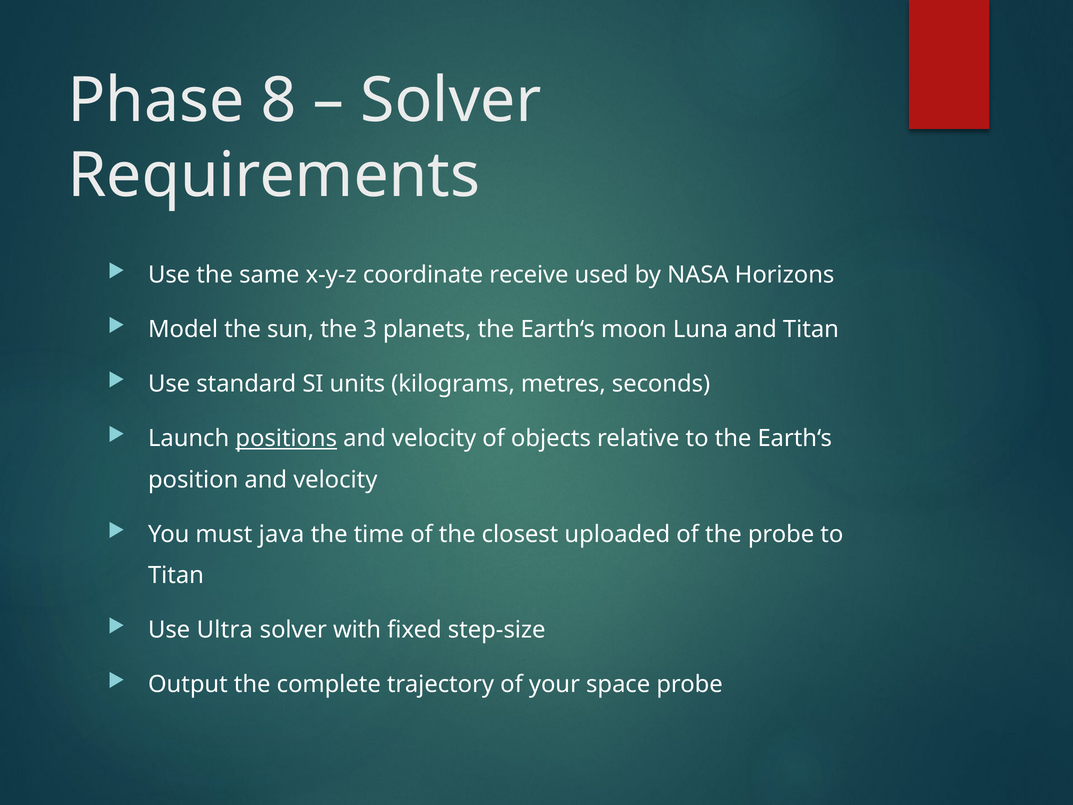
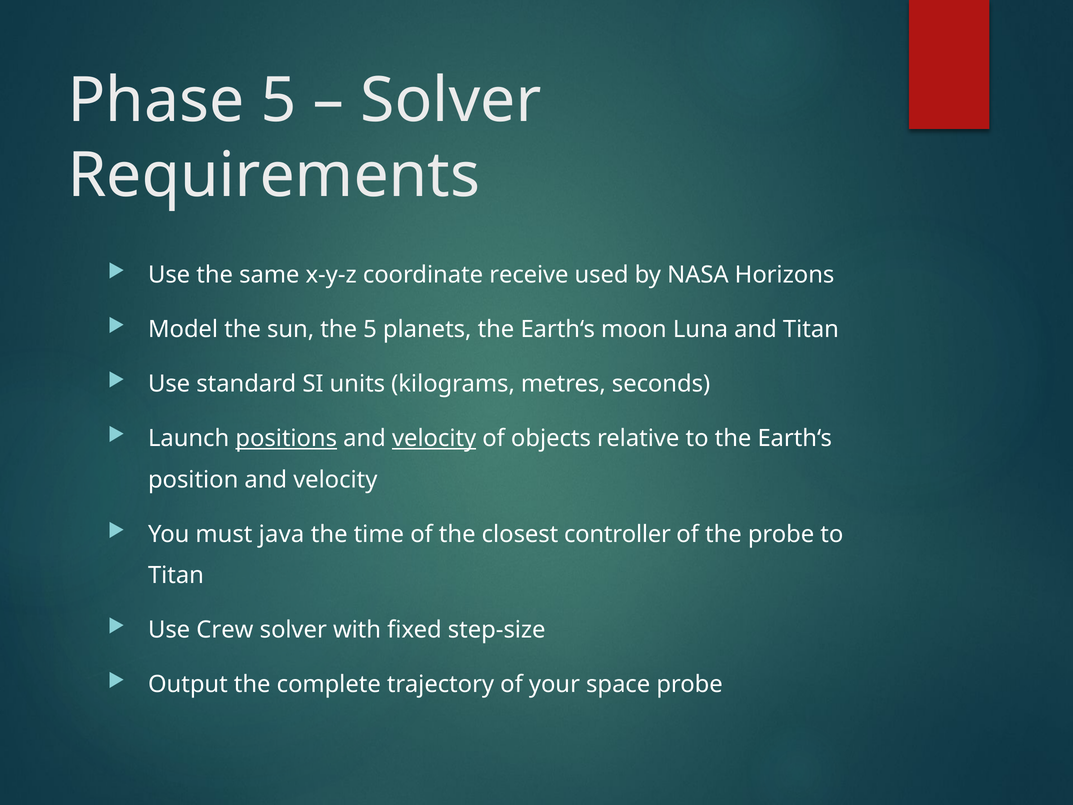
Phase 8: 8 -> 5
the 3: 3 -> 5
velocity at (434, 438) underline: none -> present
uploaded: uploaded -> controller
Ultra: Ultra -> Crew
